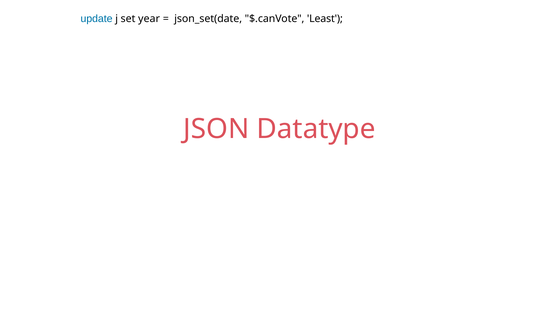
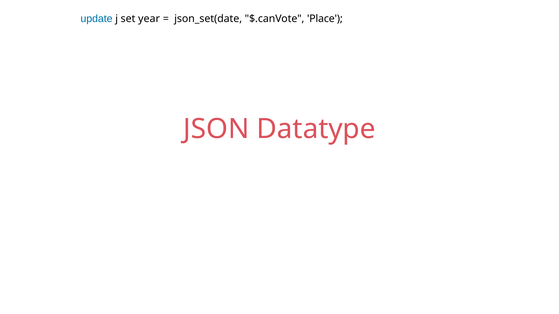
Least: Least -> Place
